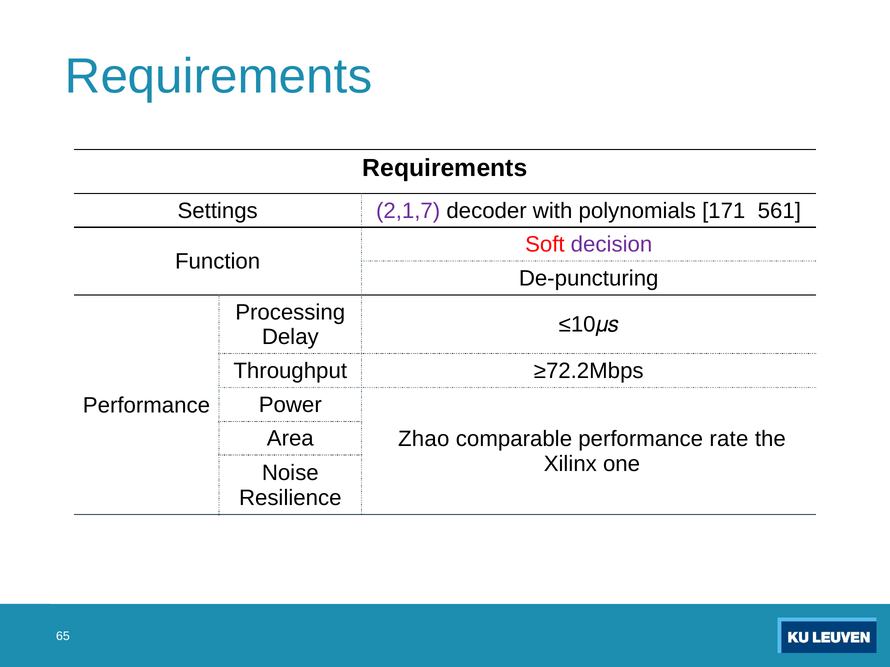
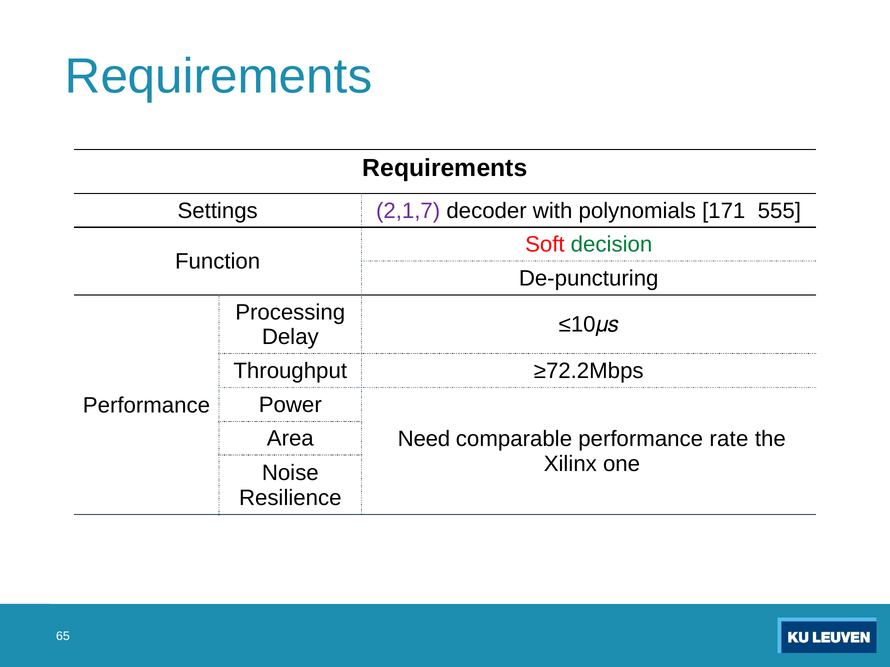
561: 561 -> 555
decision colour: purple -> green
Zhao: Zhao -> Need
